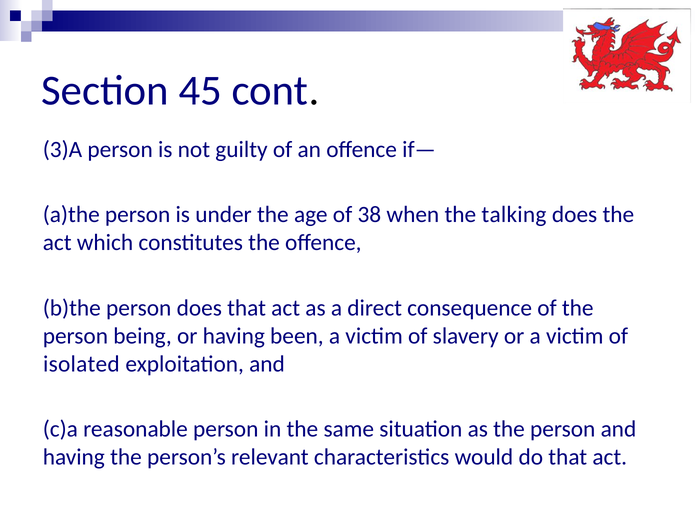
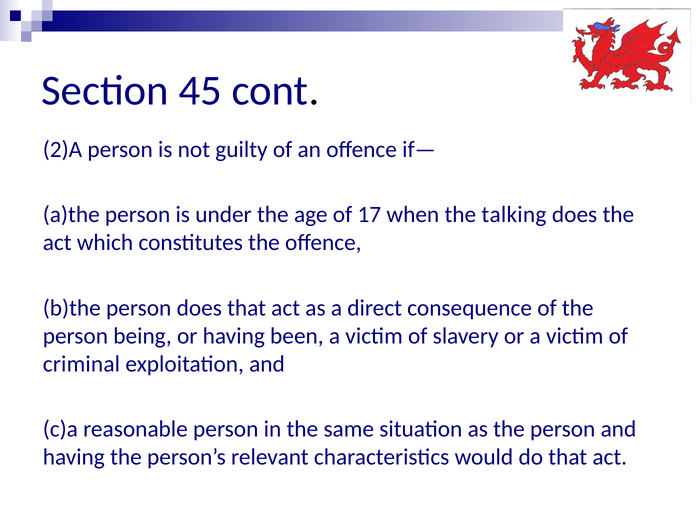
3)A: 3)A -> 2)A
38: 38 -> 17
isolated: isolated -> criminal
